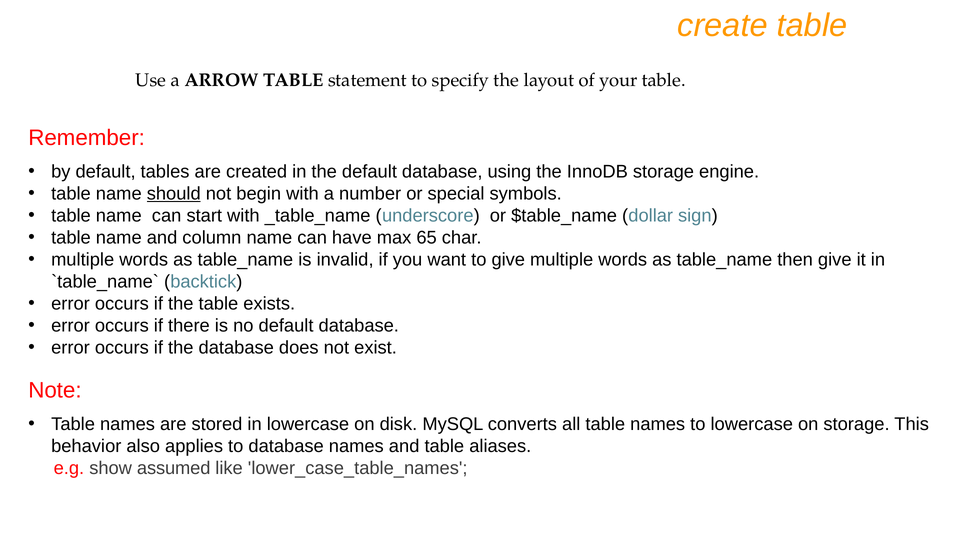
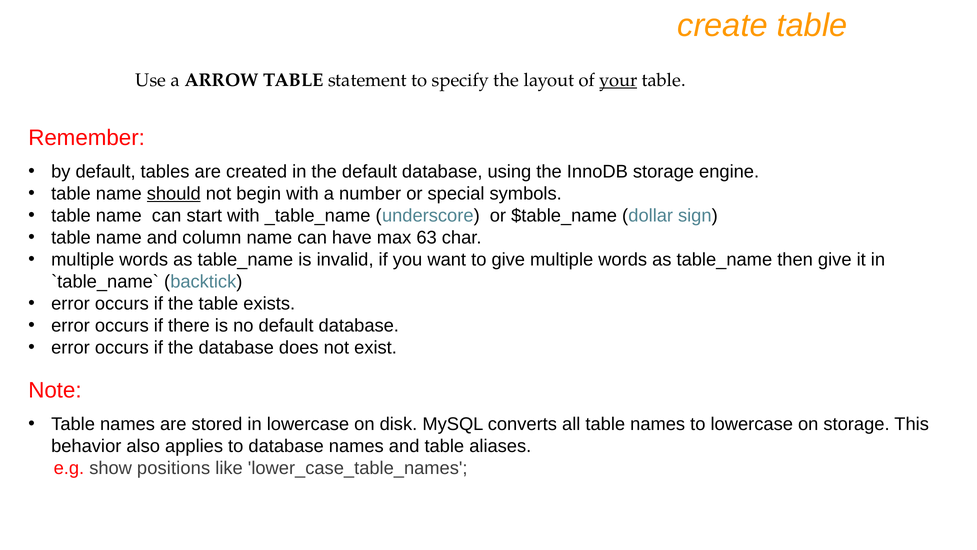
your underline: none -> present
65: 65 -> 63
assumed: assumed -> positions
